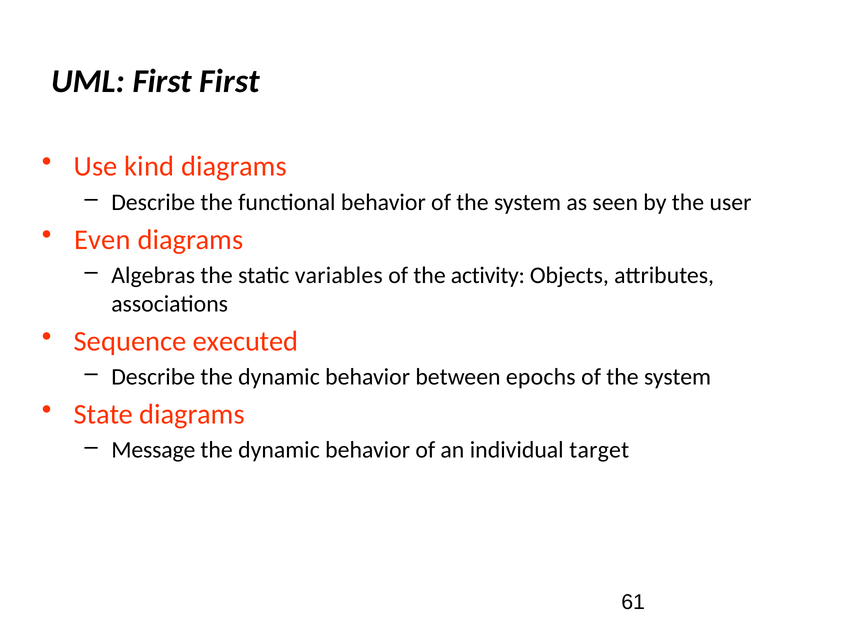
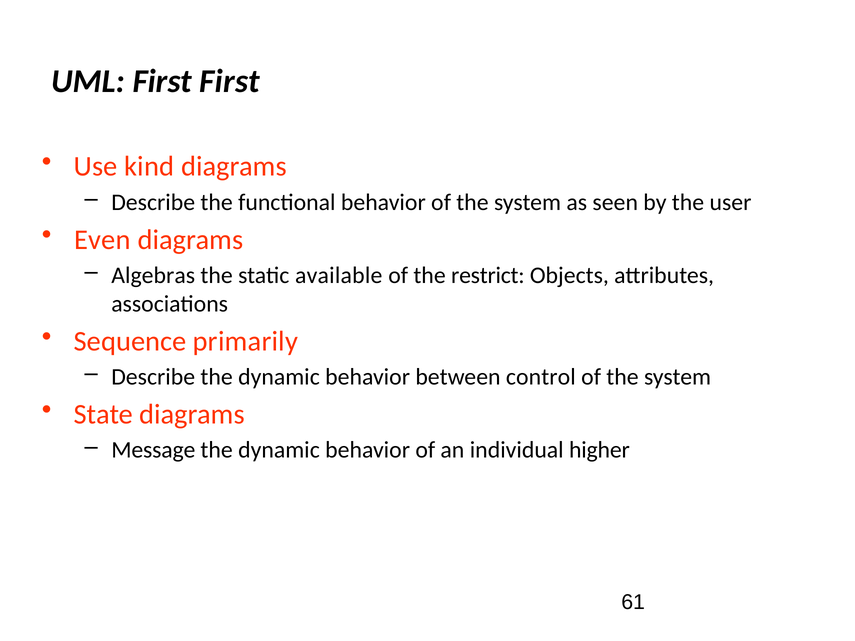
variables: variables -> available
activity: activity -> restrict
executed: executed -> primarily
epochs: epochs -> control
target: target -> higher
